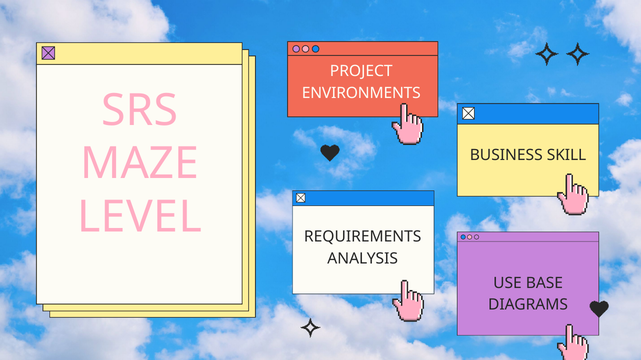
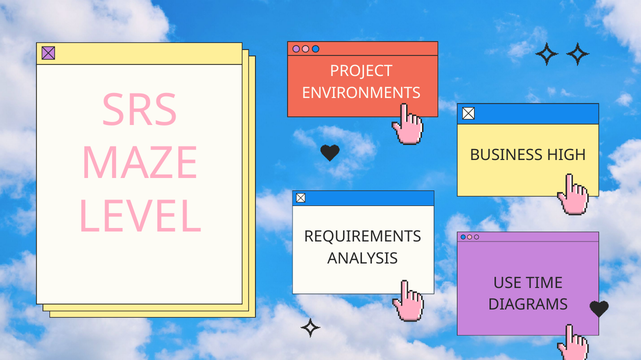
SKILL: SKILL -> HIGH
BASE: BASE -> TIME
